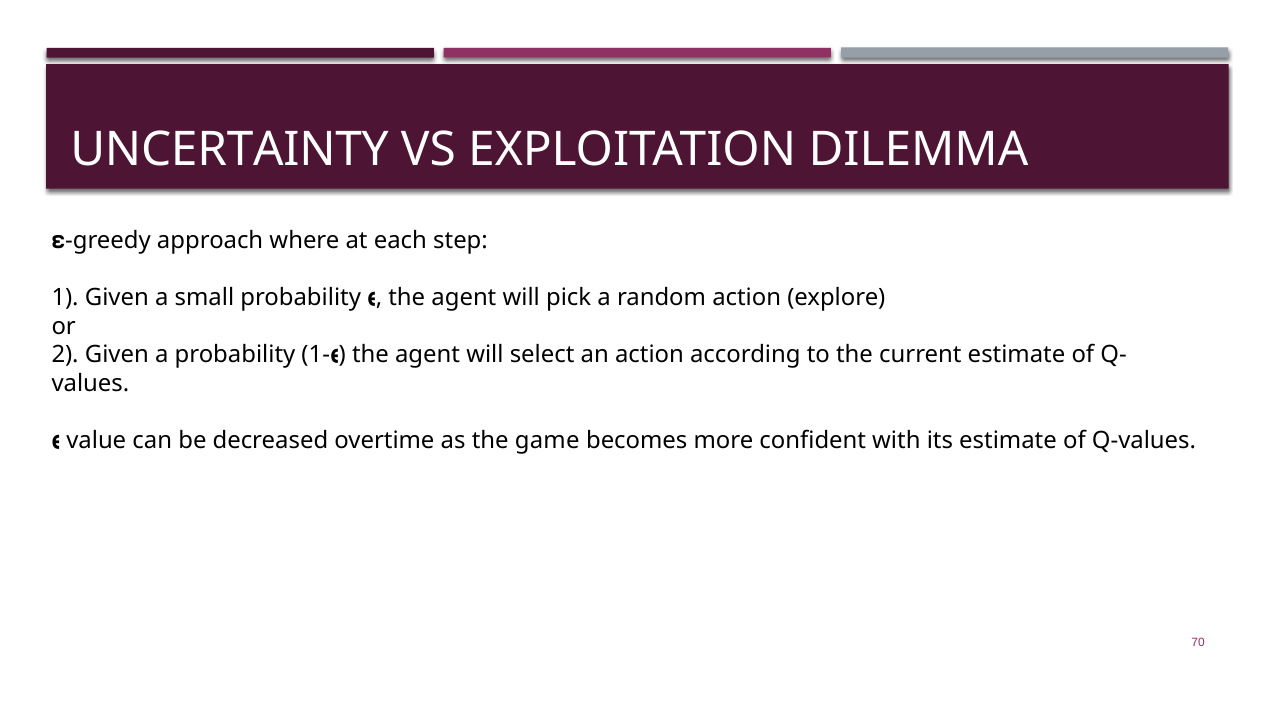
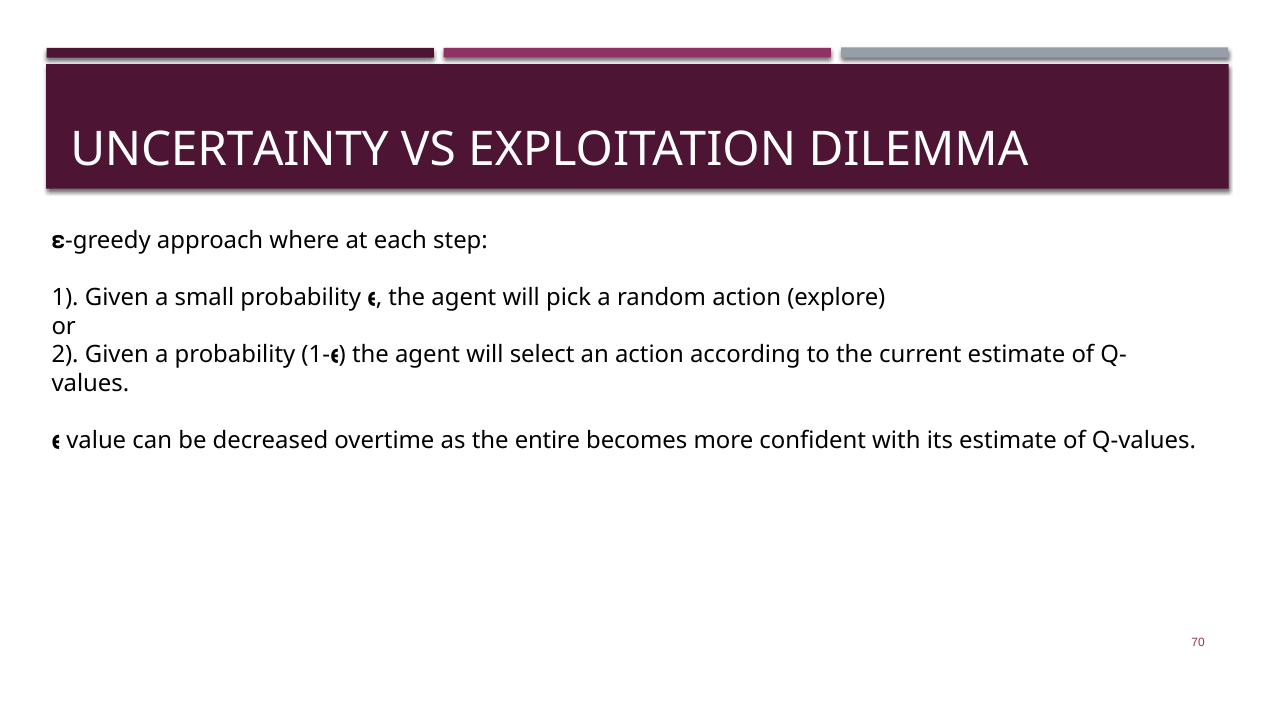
game: game -> entire
